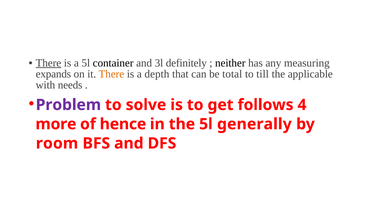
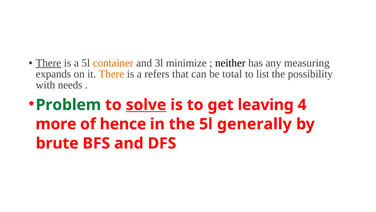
container colour: black -> orange
definitely: definitely -> minimize
depth: depth -> refers
till: till -> list
applicable: applicable -> possibility
Problem colour: purple -> green
solve underline: none -> present
follows: follows -> leaving
room: room -> brute
